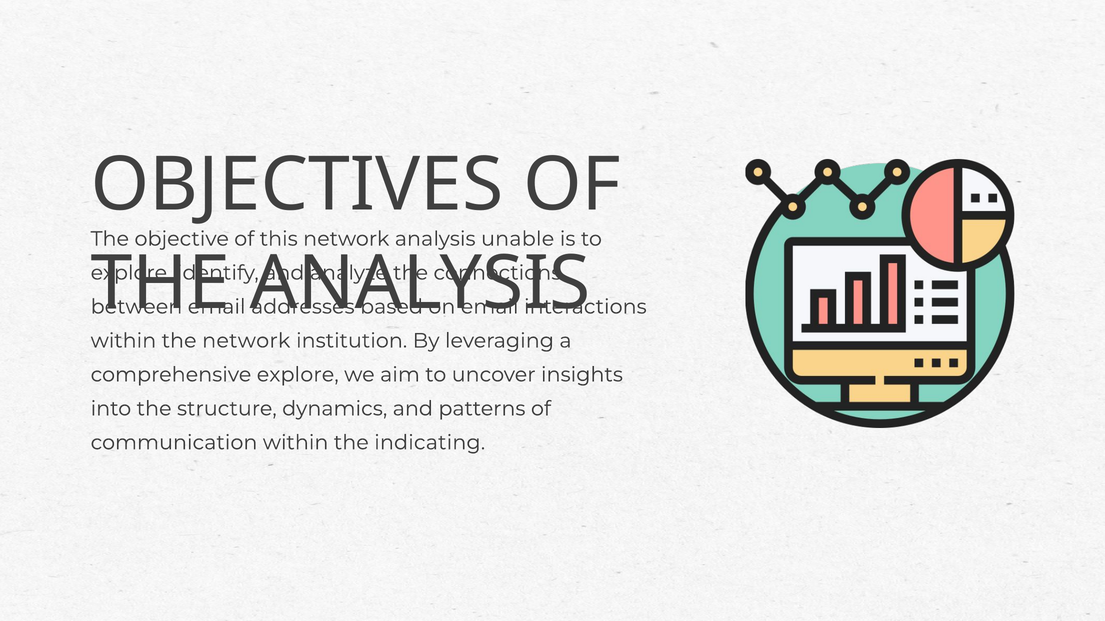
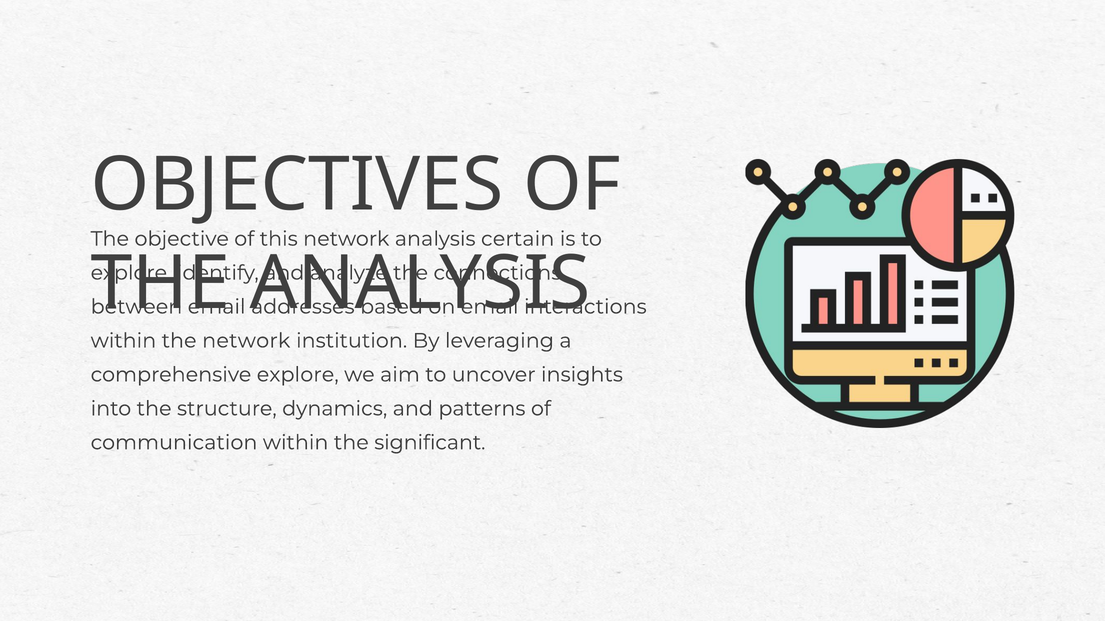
unable: unable -> certain
indicating: indicating -> significant
